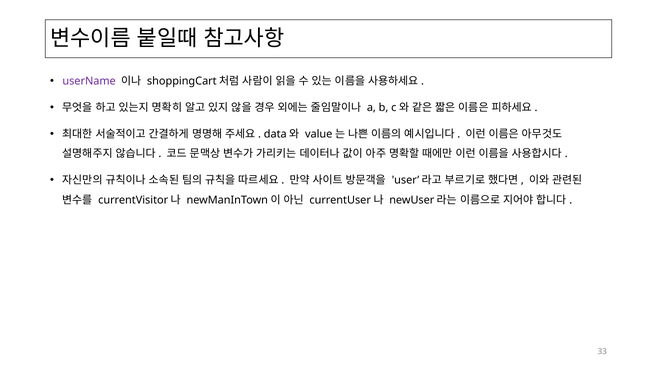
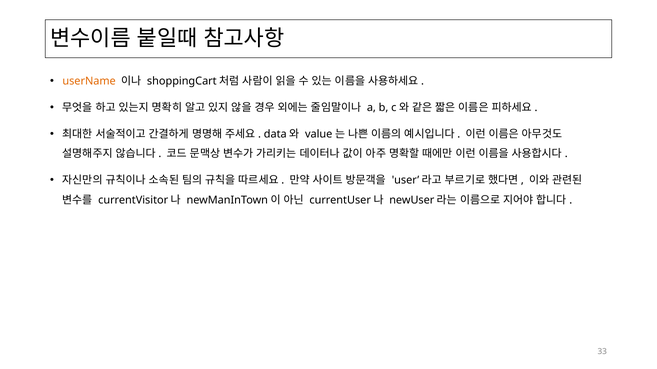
userName colour: purple -> orange
